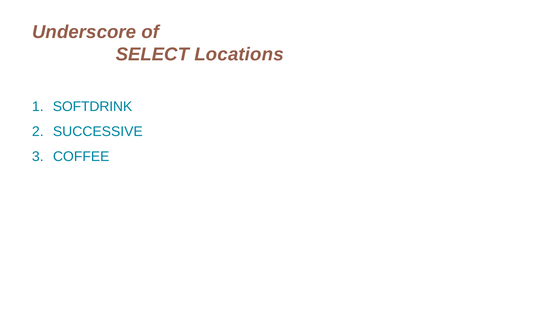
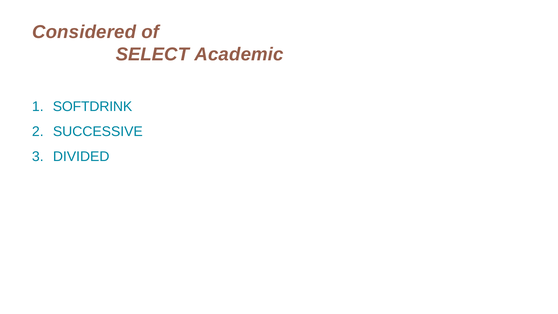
Underscore: Underscore -> Considered
Locations: Locations -> Academic
COFFEE: COFFEE -> DIVIDED
